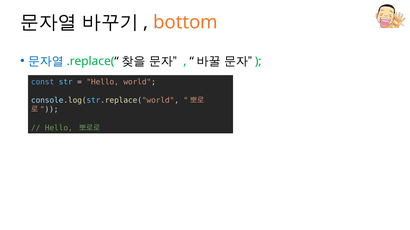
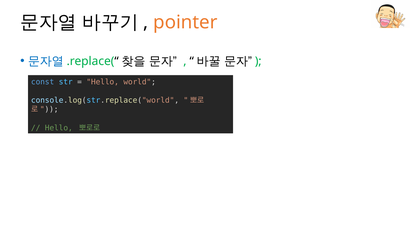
bottom: bottom -> pointer
